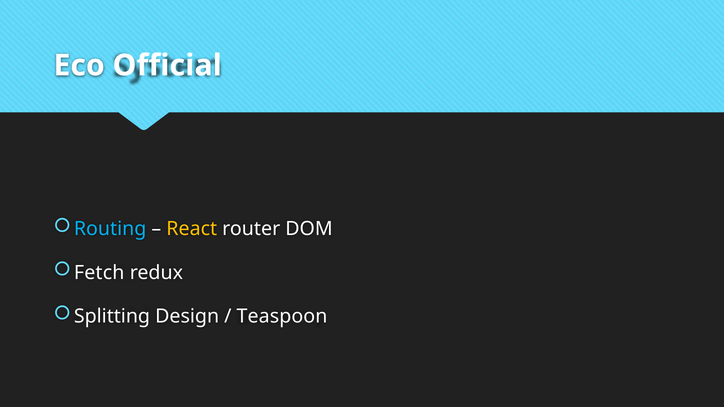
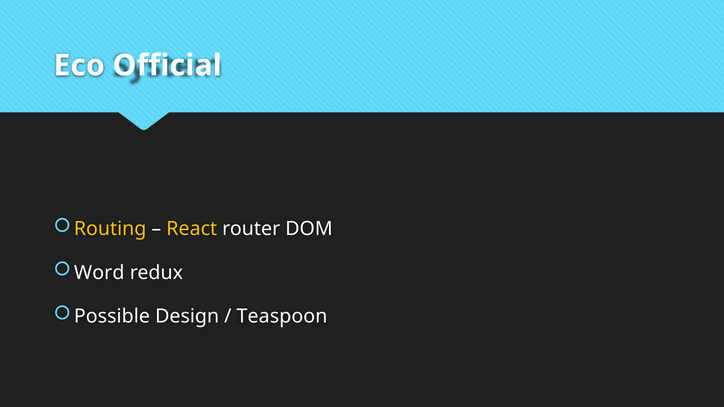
Routing colour: light blue -> yellow
Fetch: Fetch -> Word
Splitting: Splitting -> Possible
